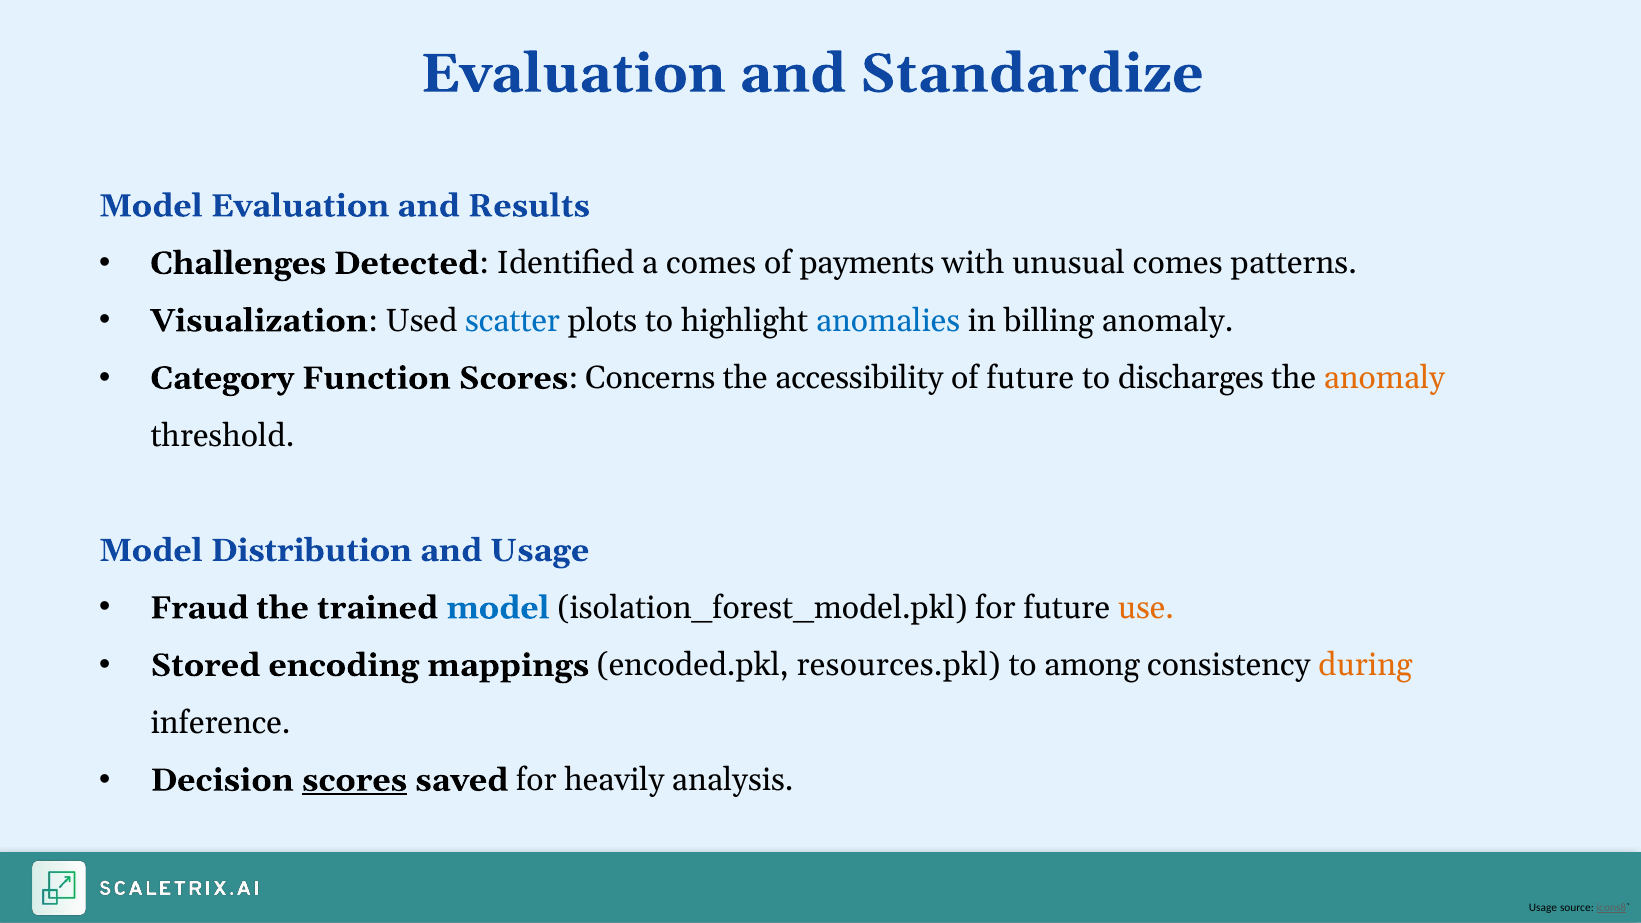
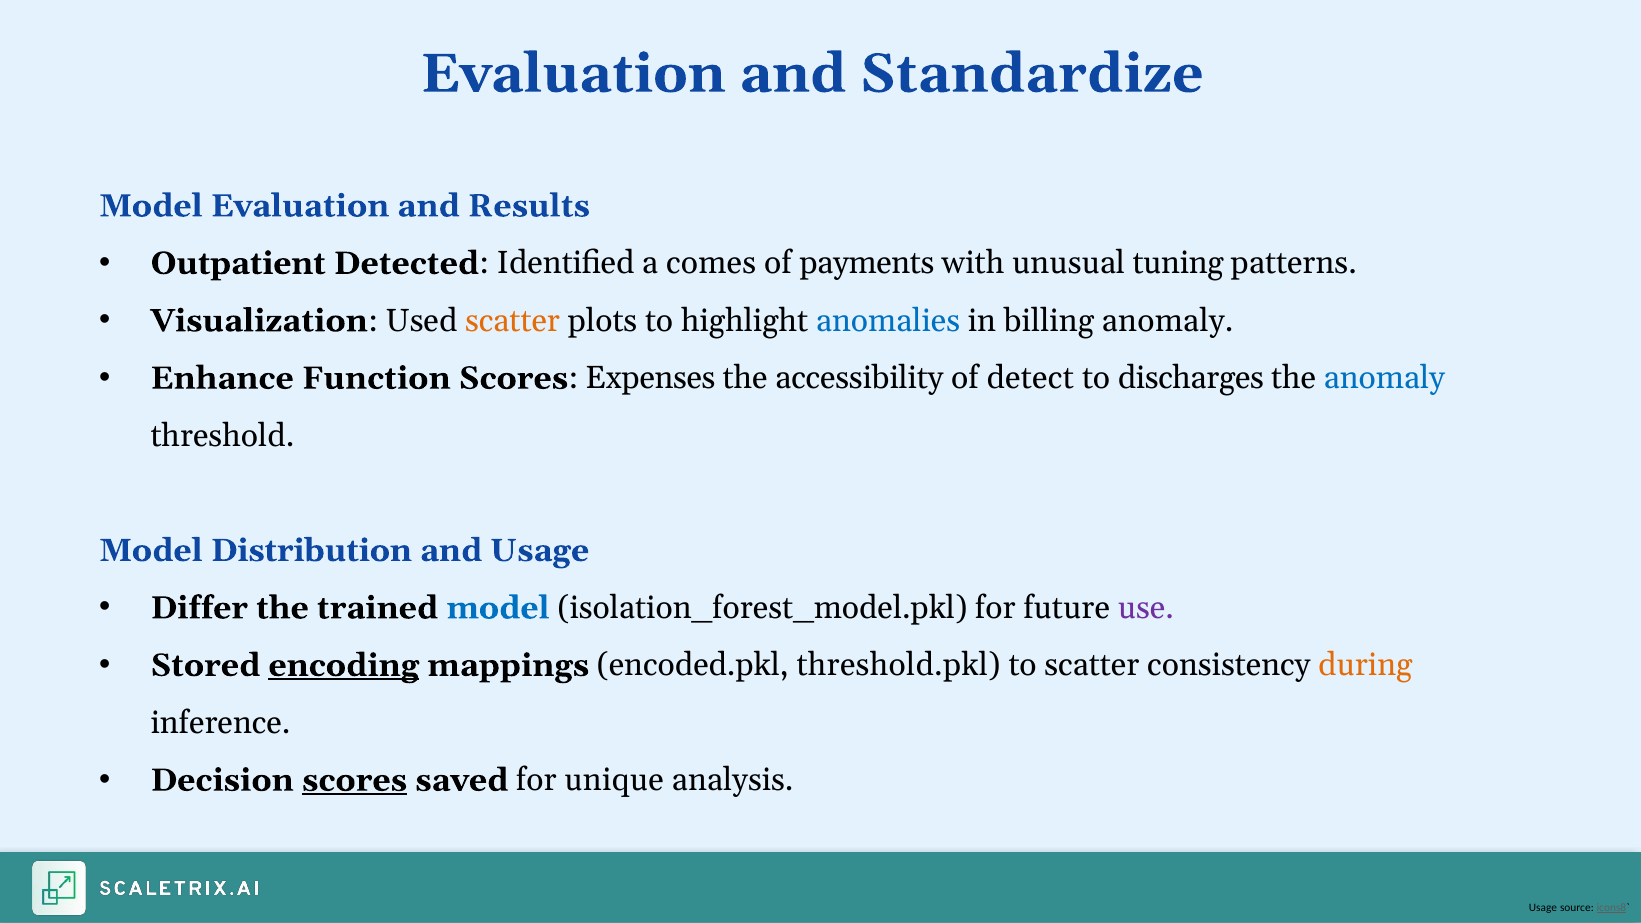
Challenges: Challenges -> Outpatient
unusual comes: comes -> tuning
scatter at (513, 321) colour: blue -> orange
Category: Category -> Enhance
Concerns: Concerns -> Expenses
of future: future -> detect
anomaly at (1384, 378) colour: orange -> blue
Fraud: Fraud -> Differ
use colour: orange -> purple
encoding underline: none -> present
resources.pkl: resources.pkl -> threshold.pkl
to among: among -> scatter
heavily: heavily -> unique
